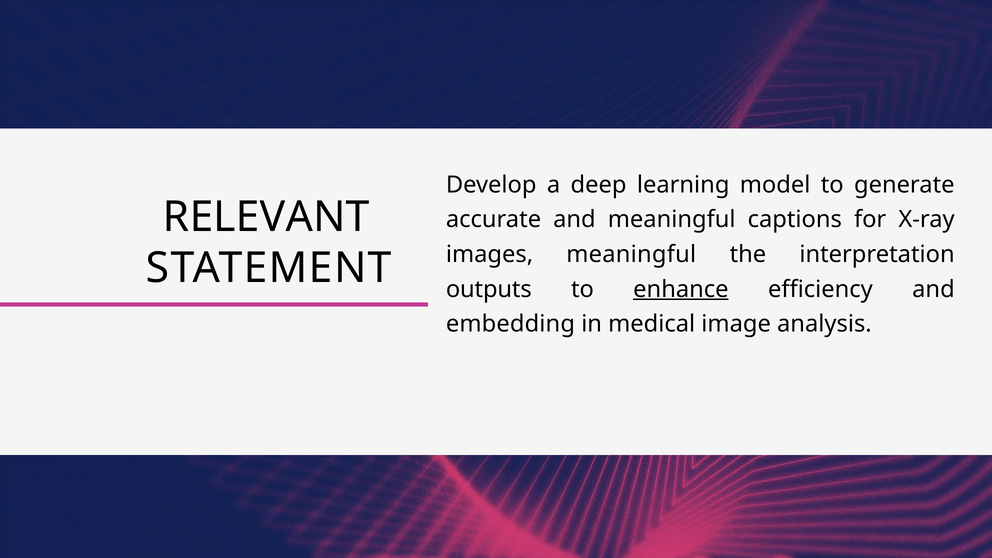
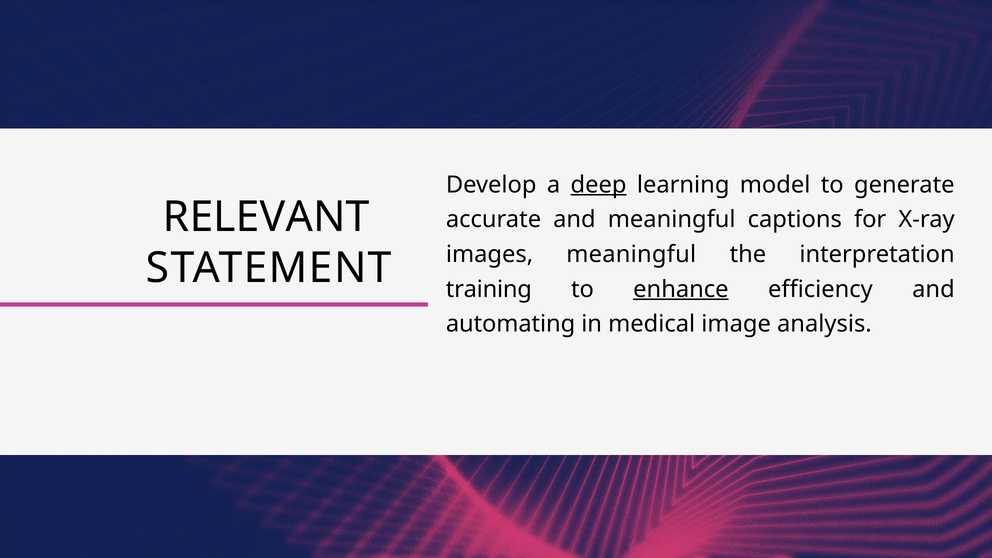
deep underline: none -> present
outputs: outputs -> training
embedding: embedding -> automating
